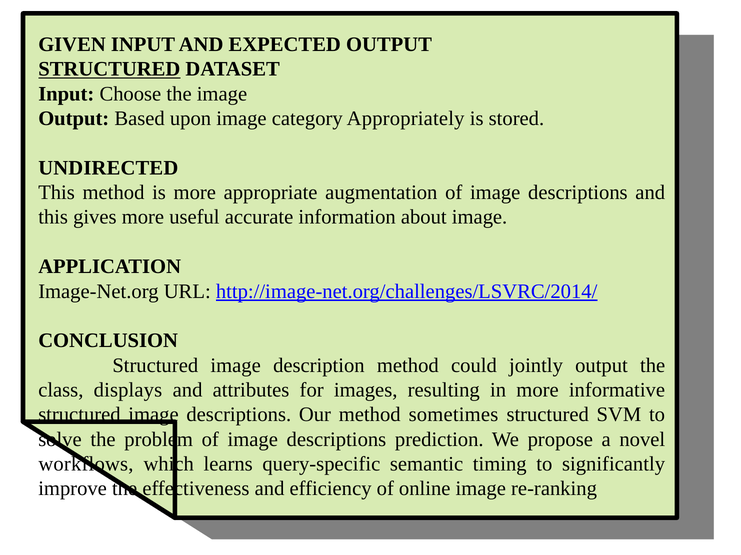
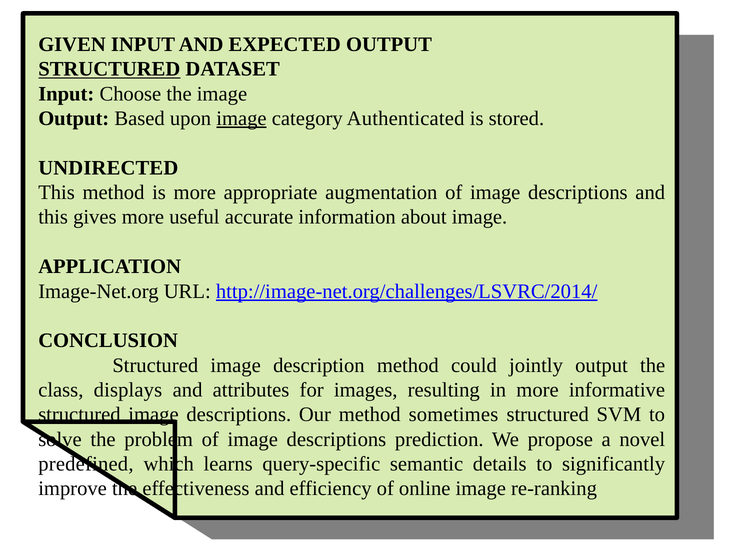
image at (241, 119) underline: none -> present
Appropriately: Appropriately -> Authenticated
workflows: workflows -> predefined
timing: timing -> details
